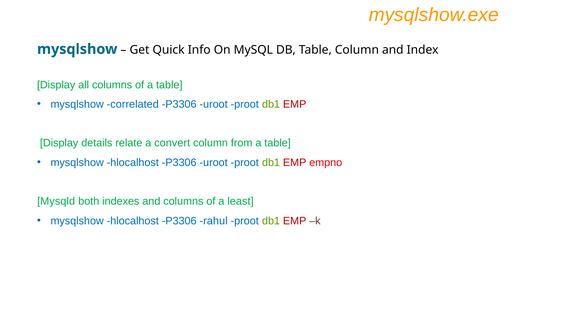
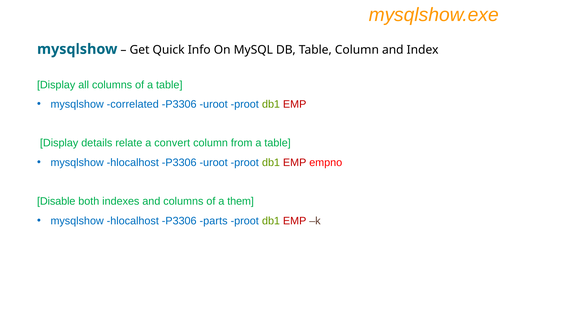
Mysqld: Mysqld -> Disable
least: least -> them
rahul: rahul -> parts
